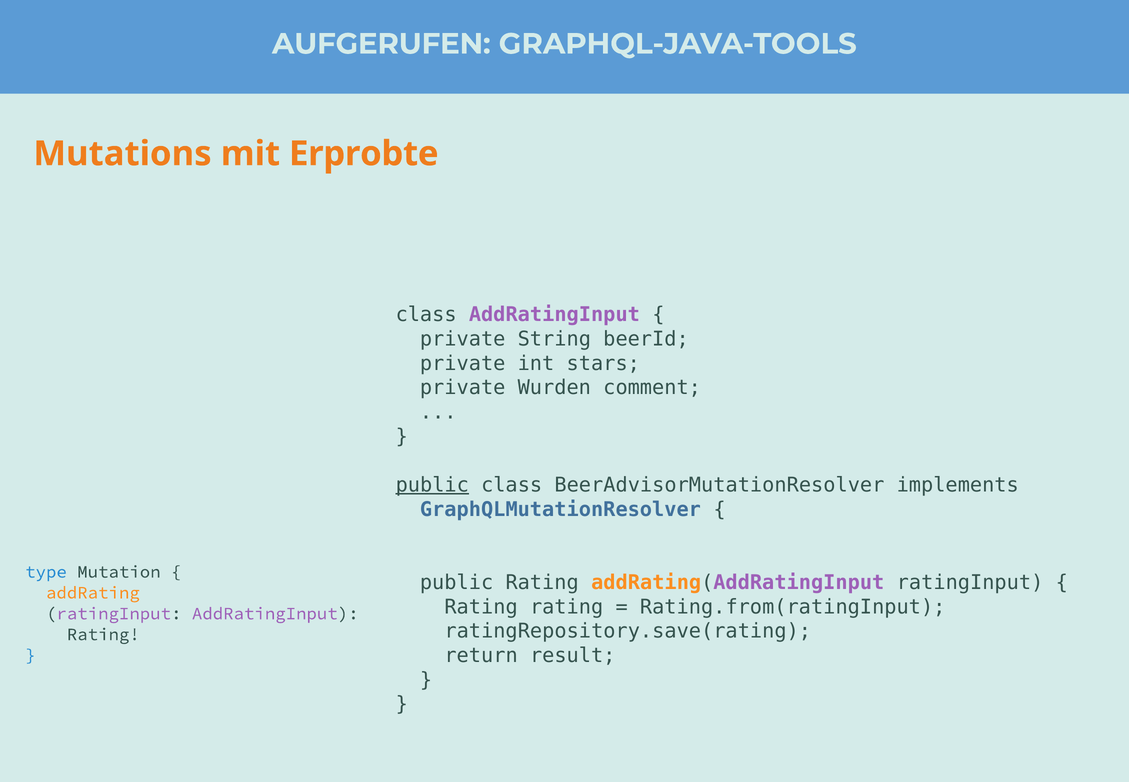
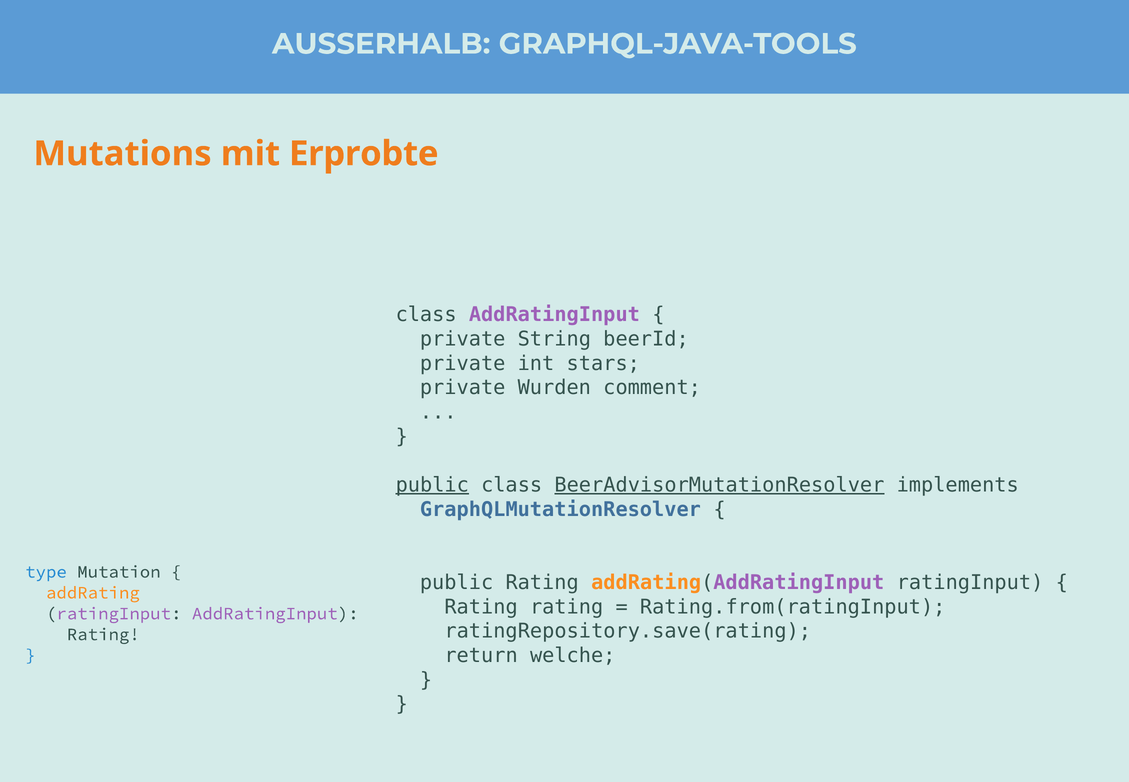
AUFGERUFEN: AUFGERUFEN -> AUSSERHALB
BeerAdvisorMutationResolver underline: none -> present
result: result -> welche
